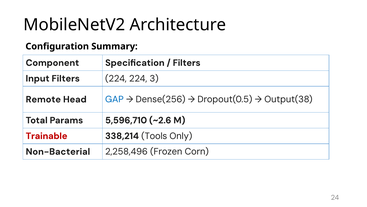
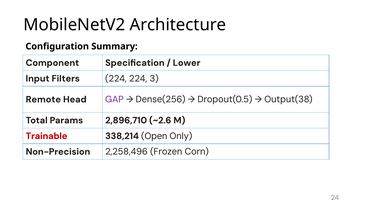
Filters at (187, 63): Filters -> Lower
GAP colour: blue -> purple
5,596,710: 5,596,710 -> 2,896,710
Tools: Tools -> Open
Non-Bacterial: Non-Bacterial -> Non-Precision
